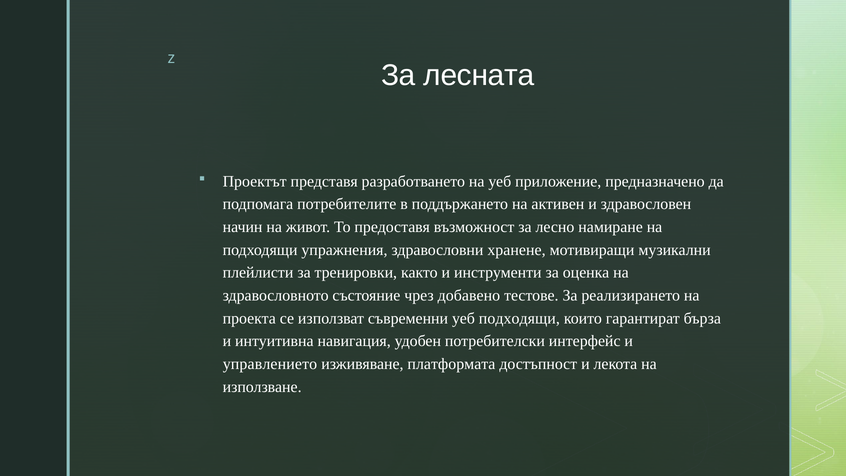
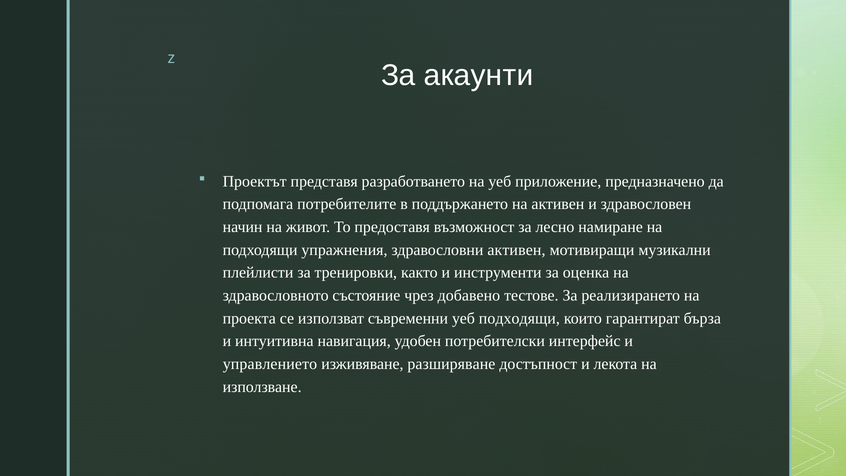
лесната: лесната -> акаунти
здравословни хранене: хранене -> активен
платформата: платформата -> разширяване
